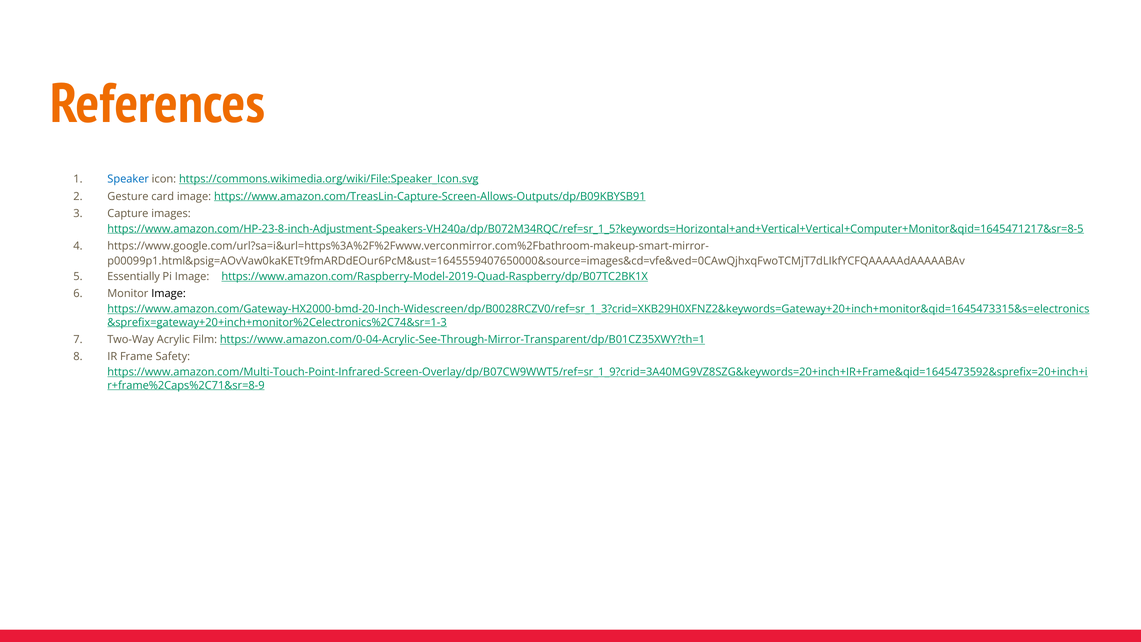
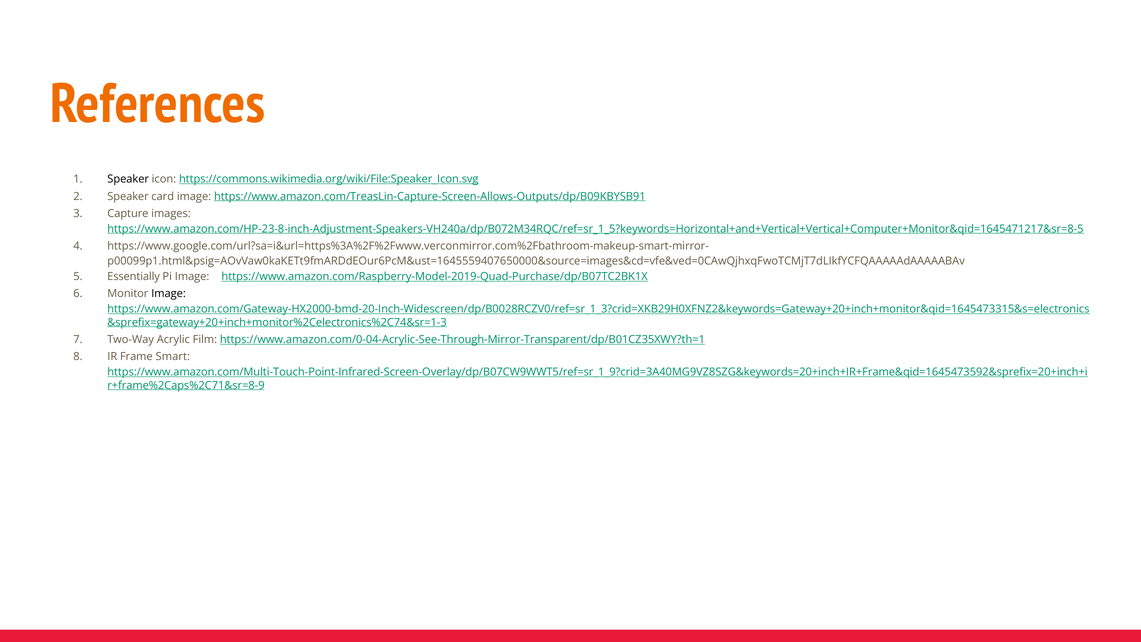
Speaker at (128, 179) colour: blue -> black
Gesture at (128, 196): Gesture -> Speaker
https://www.amazon.com/Raspberry-Model-2019-Quad-Raspberry/dp/B07TC2BK1X: https://www.amazon.com/Raspberry-Model-2019-Quad-Raspberry/dp/B07TC2BK1X -> https://www.amazon.com/Raspberry-Model-2019-Quad-Purchase/dp/B07TC2BK1X
Safety: Safety -> Smart
